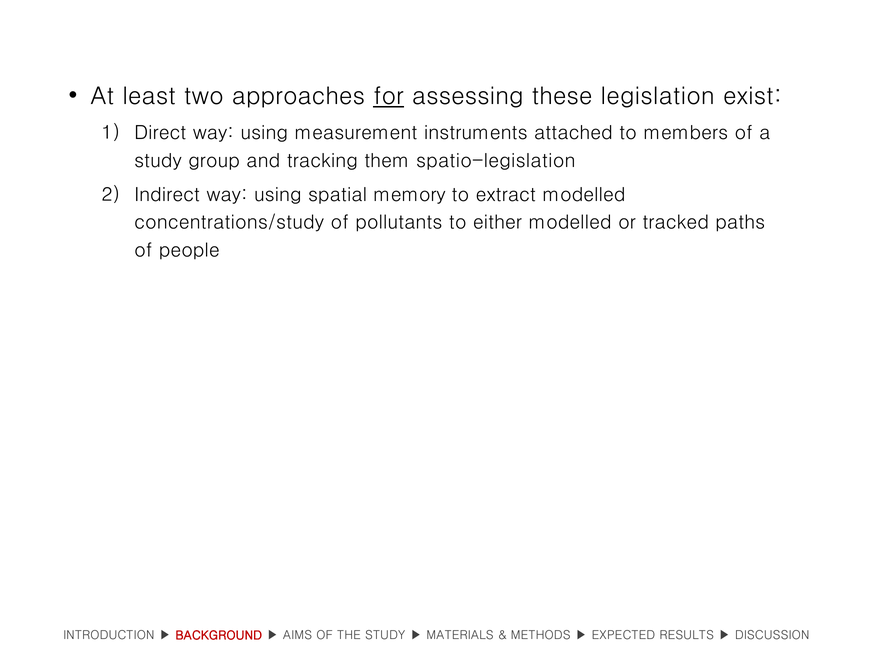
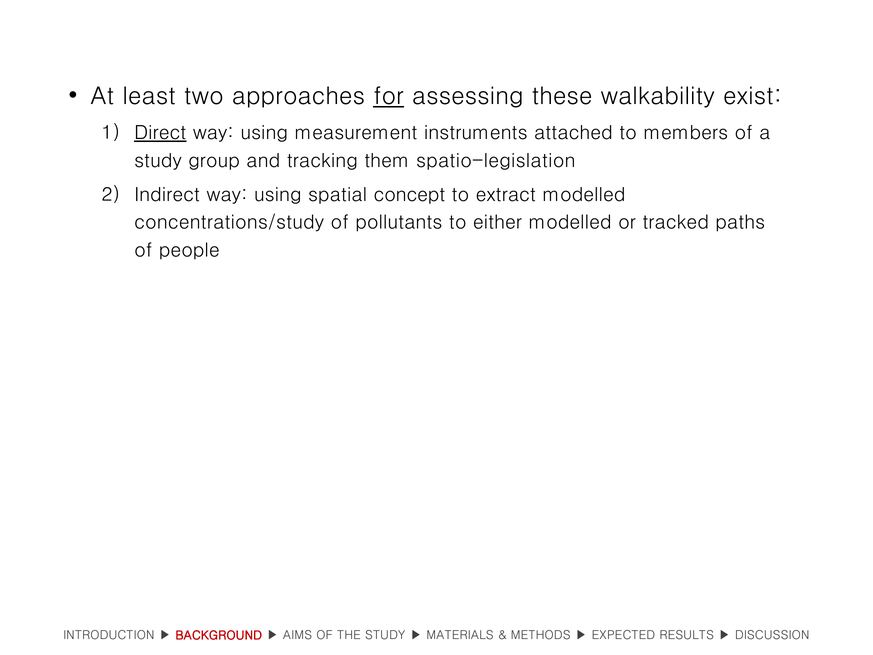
legislation: legislation -> walkability
Direct underline: none -> present
memory: memory -> concept
